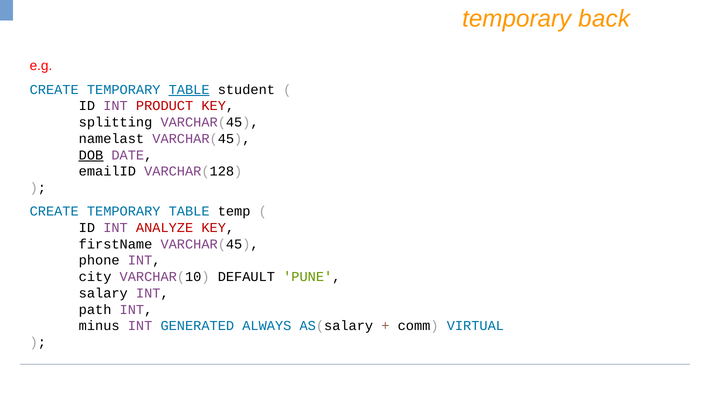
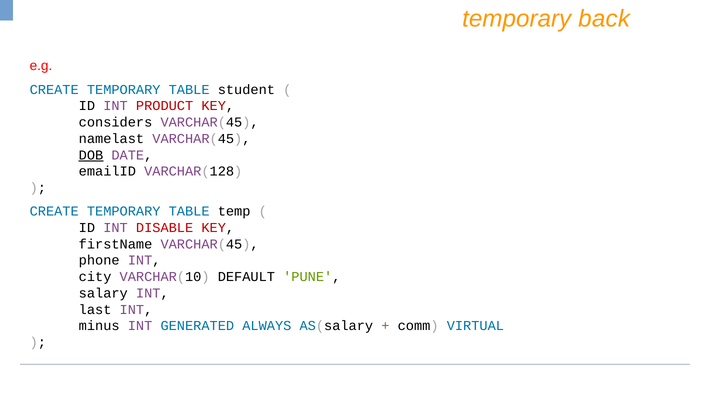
TABLE at (189, 90) underline: present -> none
splitting: splitting -> considers
ANALYZE: ANALYZE -> DISABLE
path: path -> last
